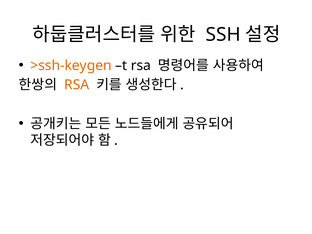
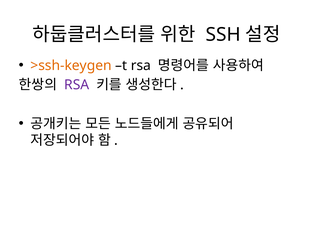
RSA at (77, 85) colour: orange -> purple
